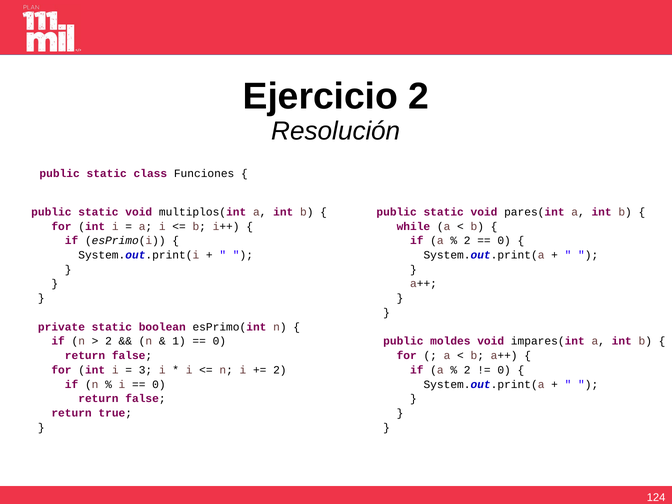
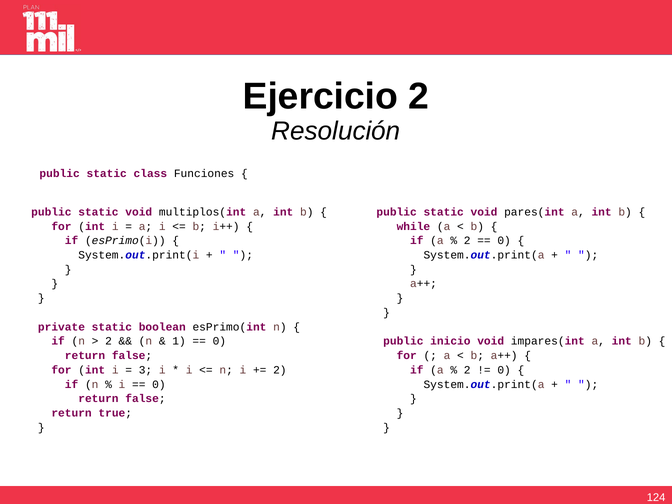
moldes: moldes -> inicio
